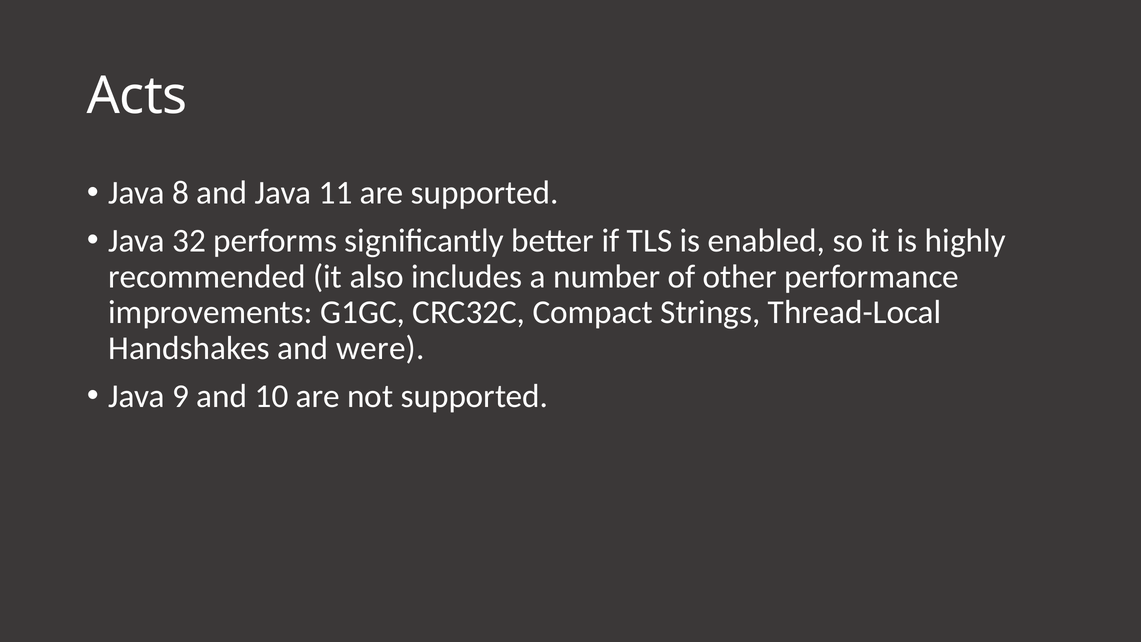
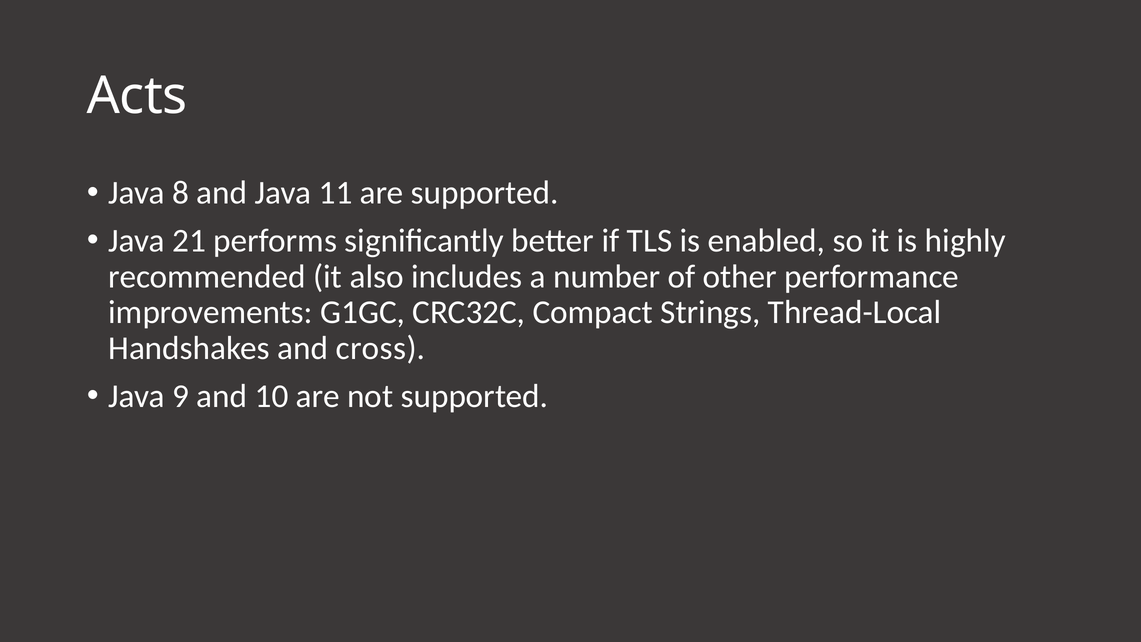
32: 32 -> 21
were: were -> cross
